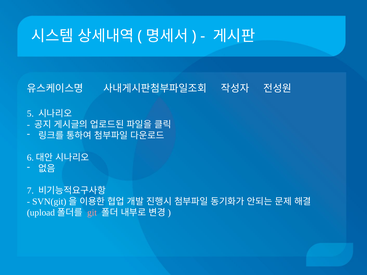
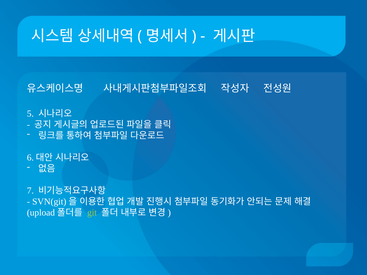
git colour: pink -> light green
